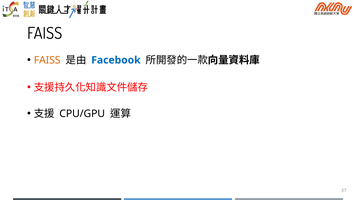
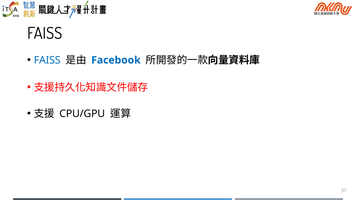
FAISS at (47, 60) colour: orange -> blue
